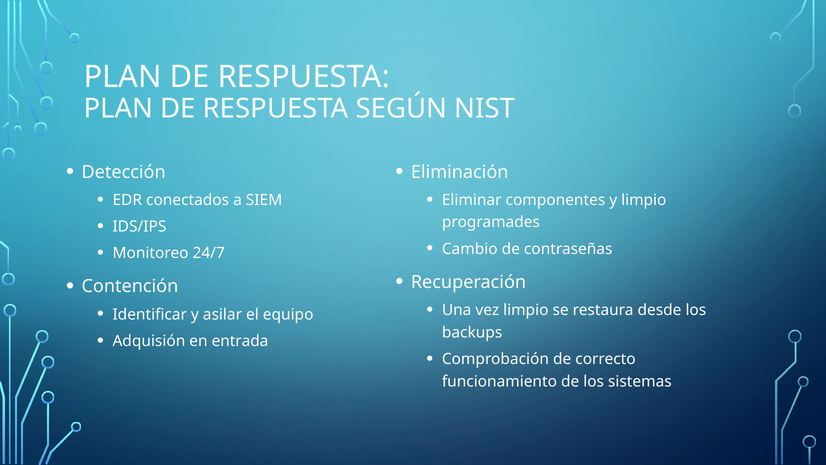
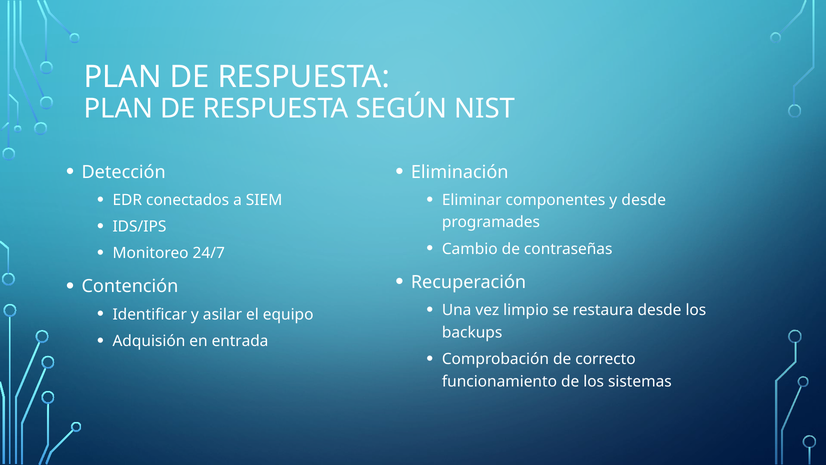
y limpio: limpio -> desde
